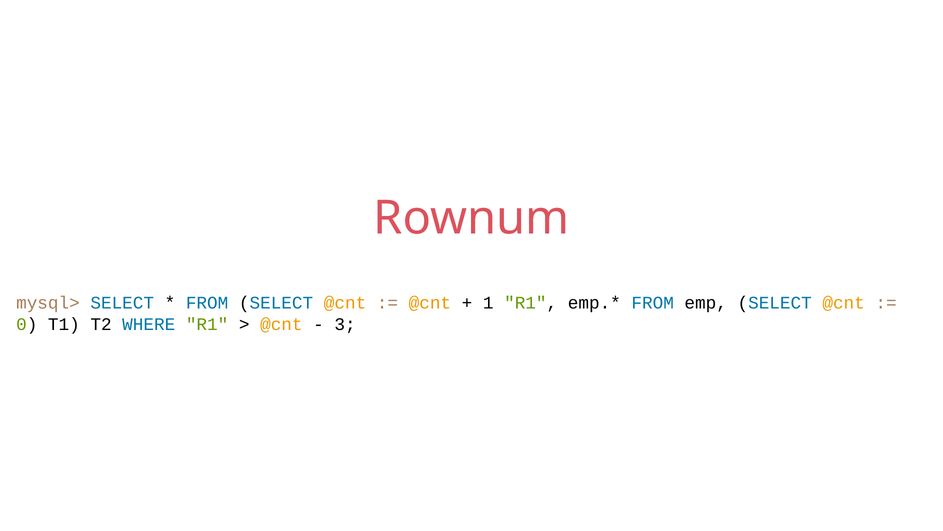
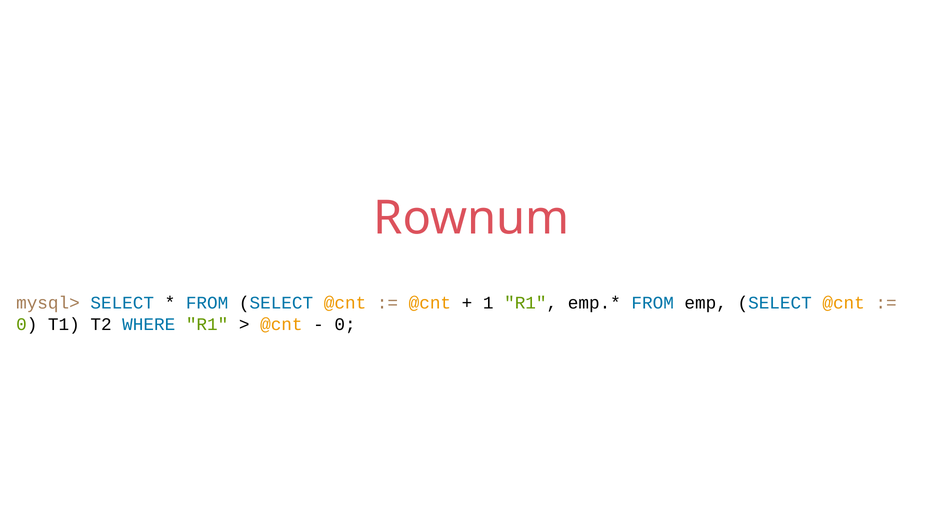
3 at (345, 324): 3 -> 0
